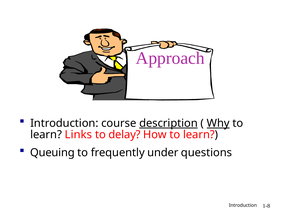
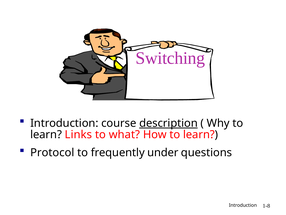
Approach: Approach -> Switching
Why underline: present -> none
delay: delay -> what
Queuing: Queuing -> Protocol
